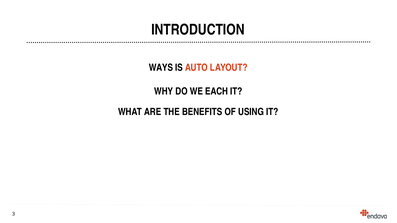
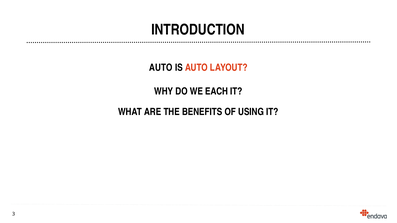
WAYS at (161, 68): WAYS -> AUTO
